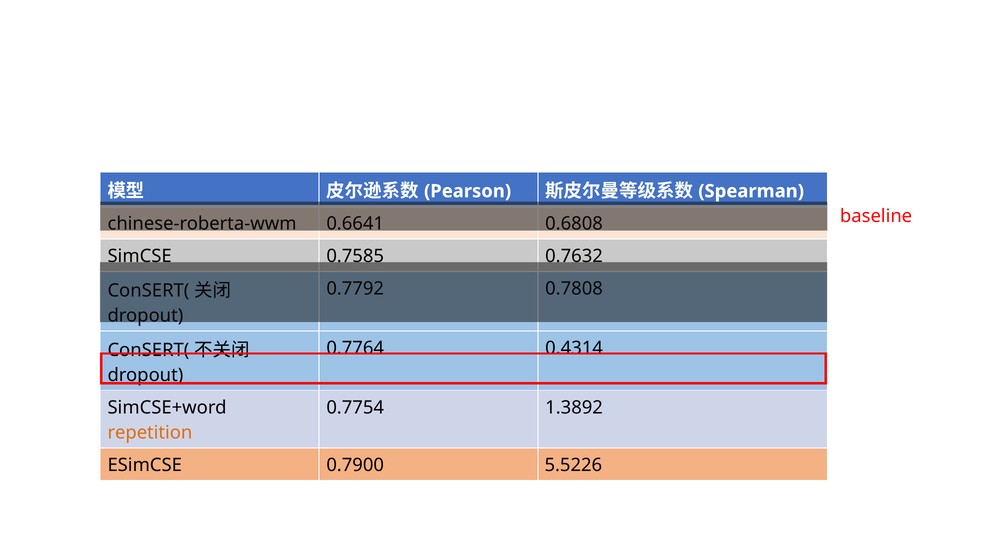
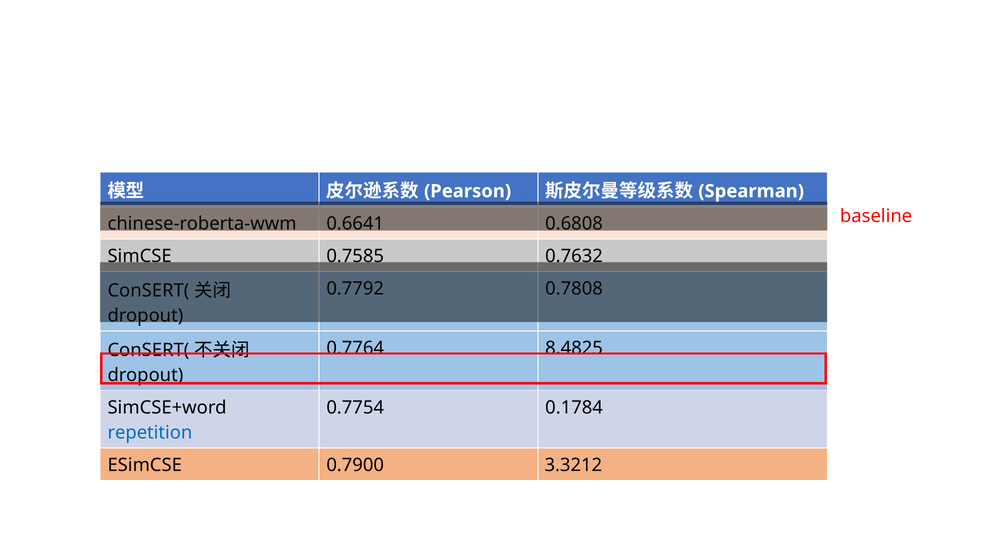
0.4314: 0.4314 -> 8.4825
1.3892: 1.3892 -> 0.1784
repetition colour: orange -> blue
5.5226: 5.5226 -> 3.3212
